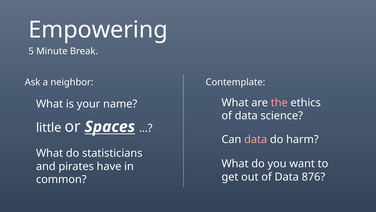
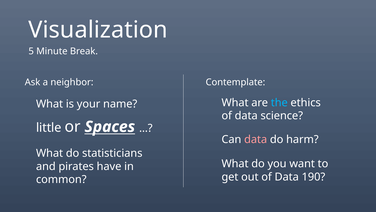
Empowering: Empowering -> Visualization
the colour: pink -> light blue
876: 876 -> 190
